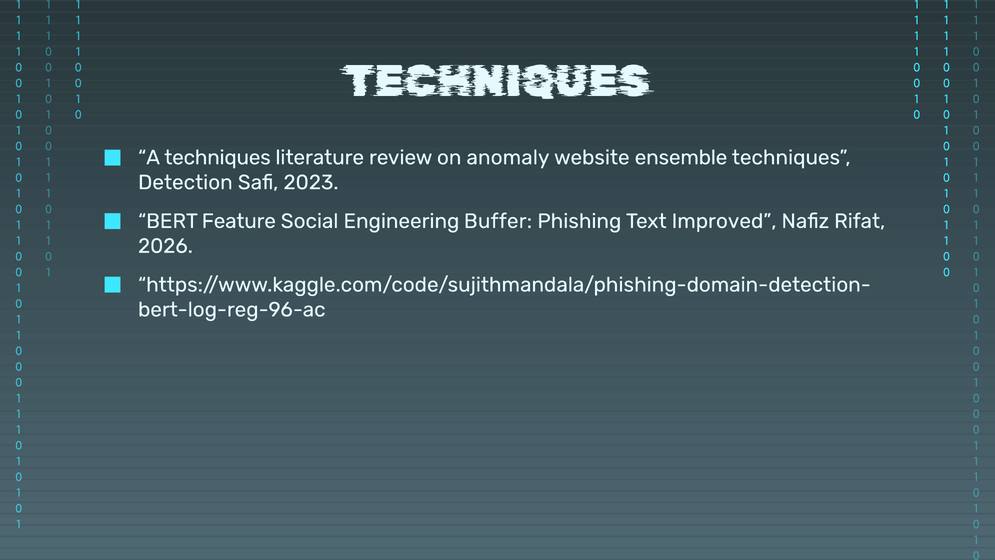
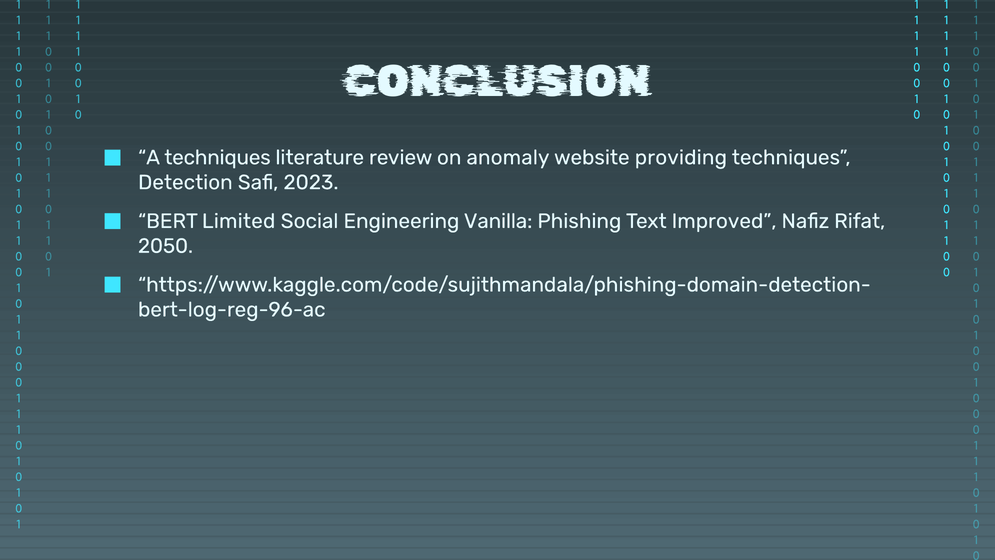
TECHNIQUES at (497, 82): TECHNIQUES -> CONCLUSION
ensemble: ensemble -> providing
Feature: Feature -> Limited
Buffer: Buffer -> Vanilla
2026: 2026 -> 2050
